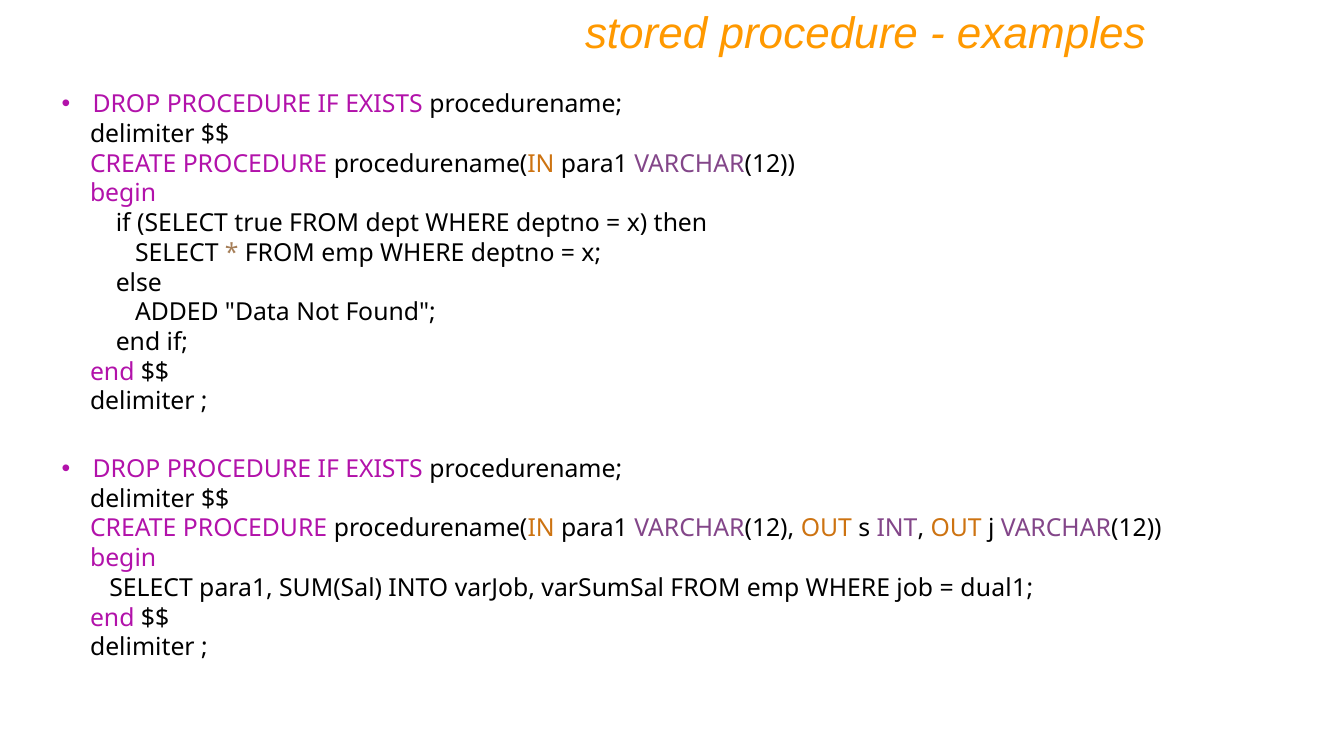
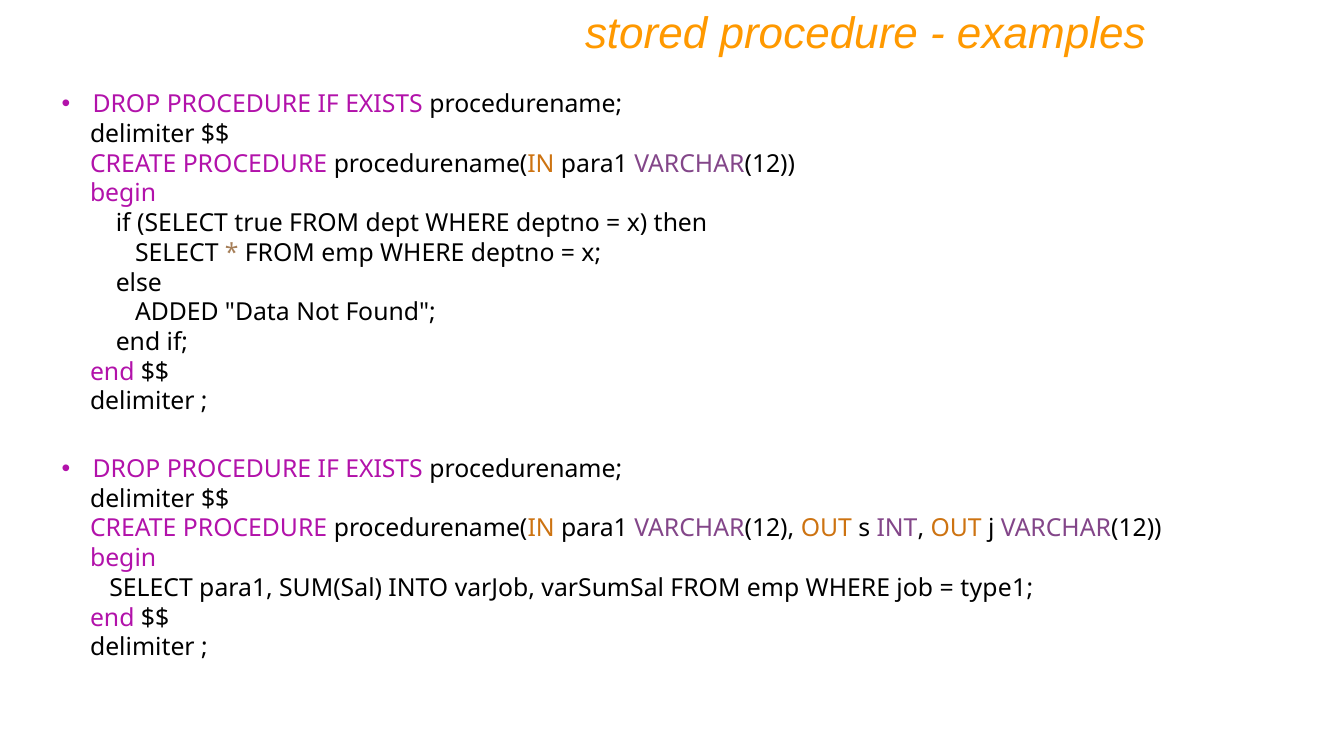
dual1: dual1 -> type1
